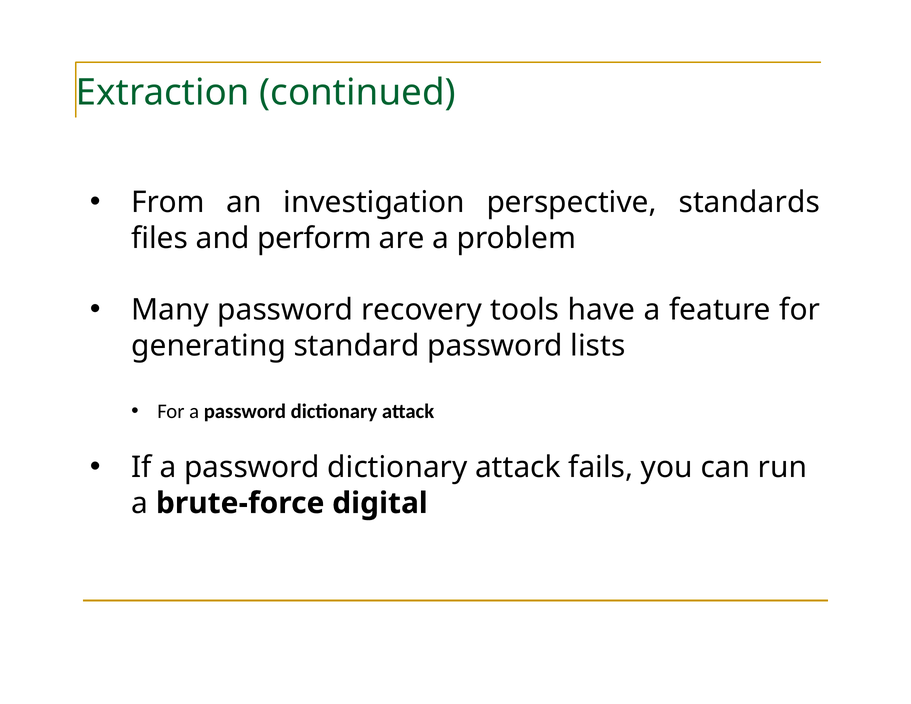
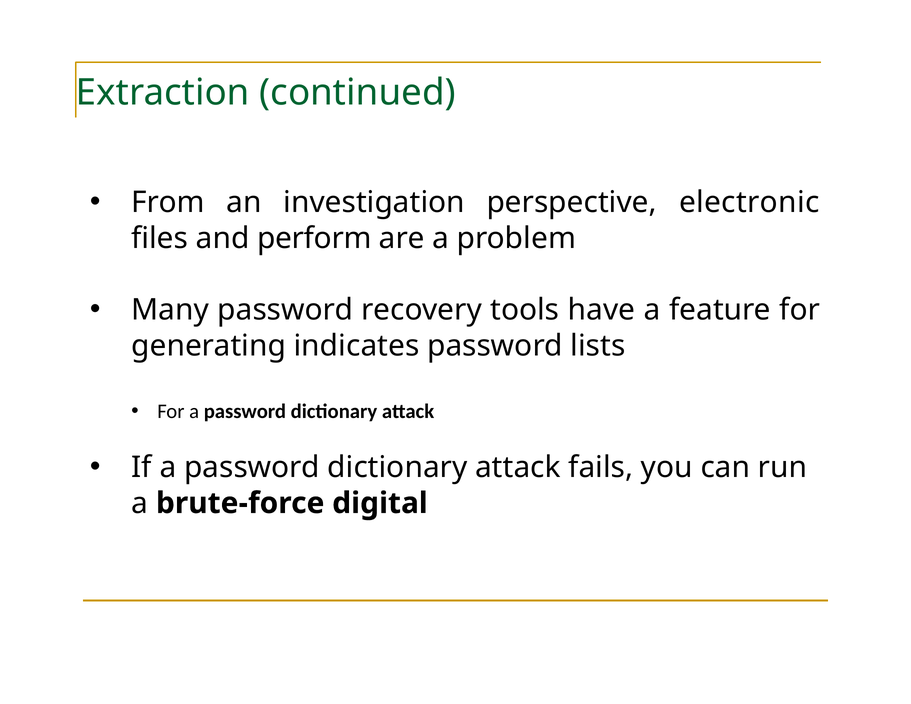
standards: standards -> electronic
standard: standard -> indicates
